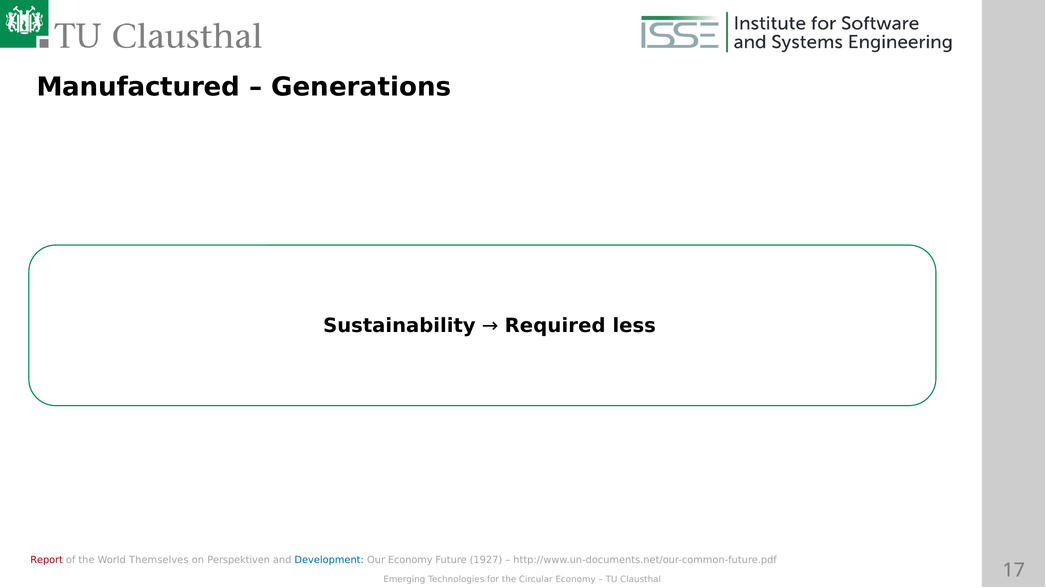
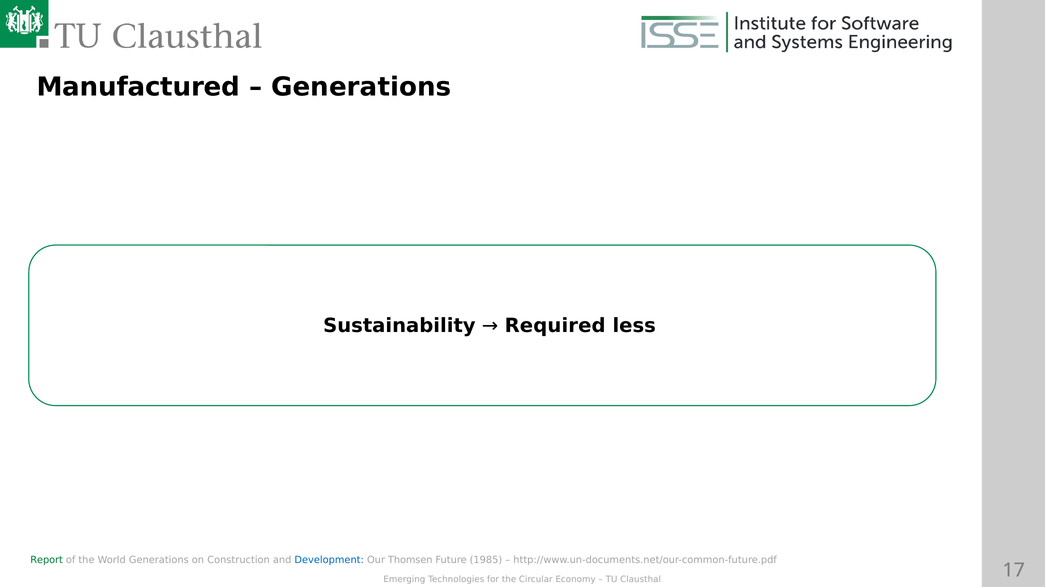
Report colour: red -> green
World Themselves: Themselves -> Generations
Perspektiven: Perspektiven -> Construction
Our Economy: Economy -> Thomsen
1927: 1927 -> 1985
